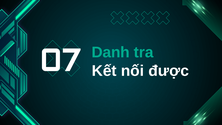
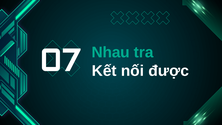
Danh: Danh -> Nhau
